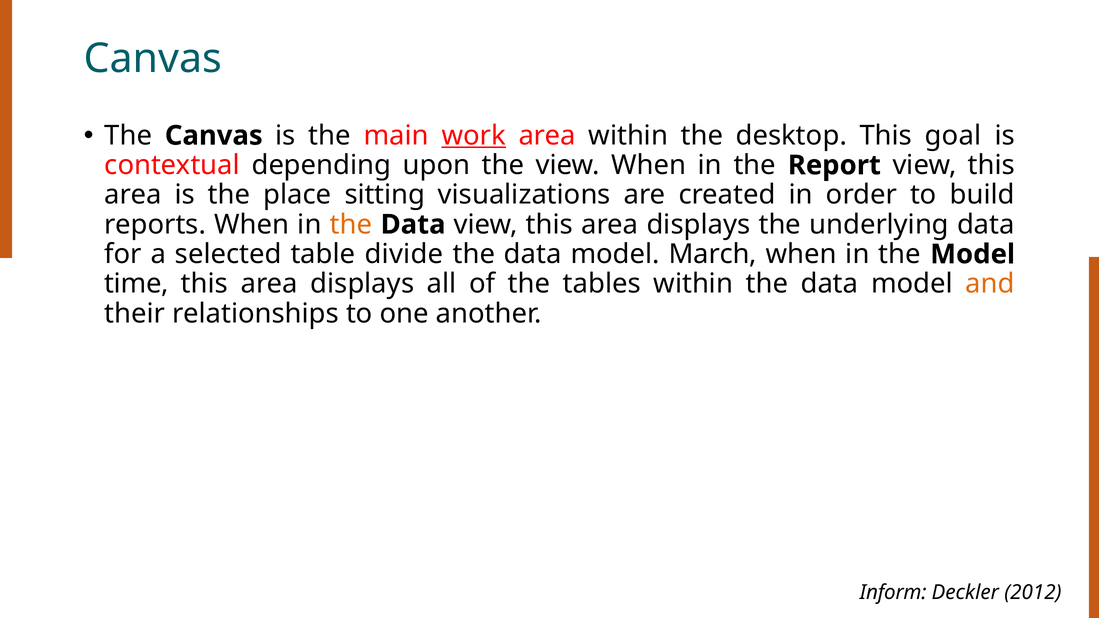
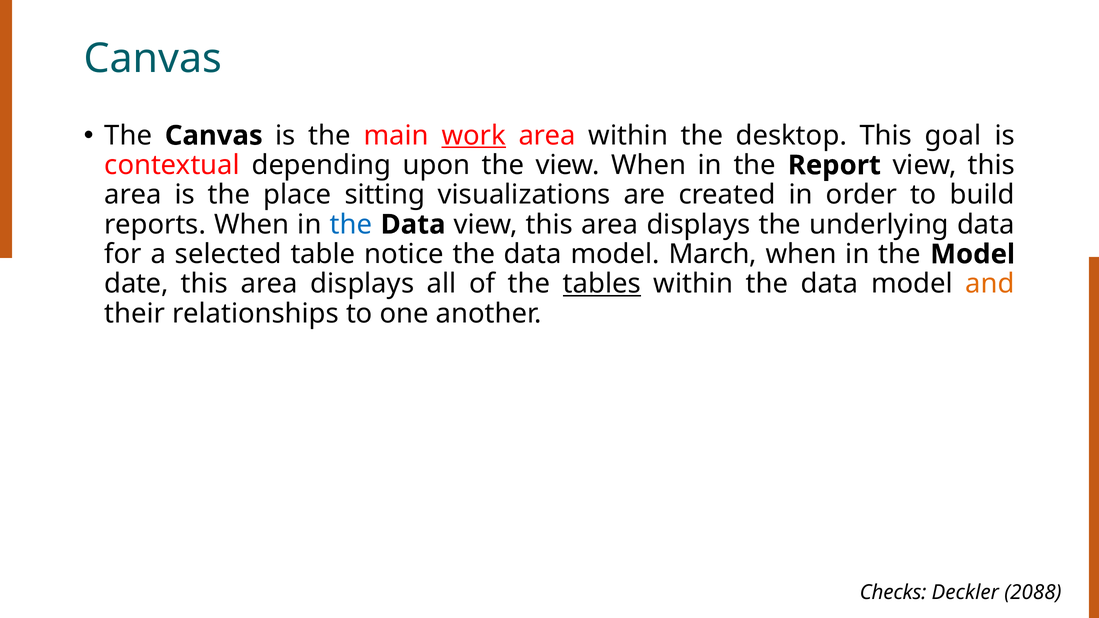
the at (351, 225) colour: orange -> blue
divide: divide -> notice
time: time -> date
tables underline: none -> present
Inform: Inform -> Checks
2012: 2012 -> 2088
